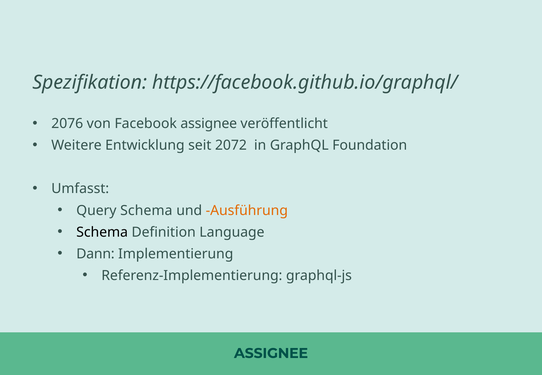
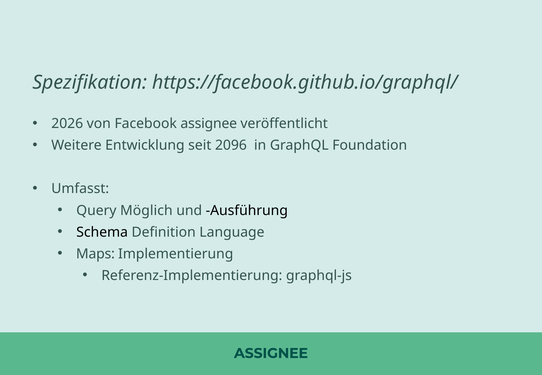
2076: 2076 -> 2026
2072: 2072 -> 2096
Query Schema: Schema -> Möglich
Ausführung colour: orange -> black
Dann: Dann -> Maps
